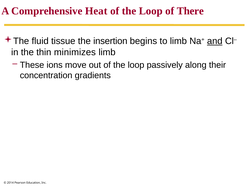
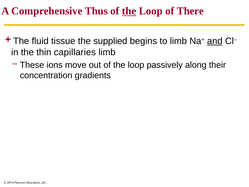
Heat: Heat -> Thus
the at (129, 11) underline: none -> present
insertion: insertion -> supplied
minimizes: minimizes -> capillaries
